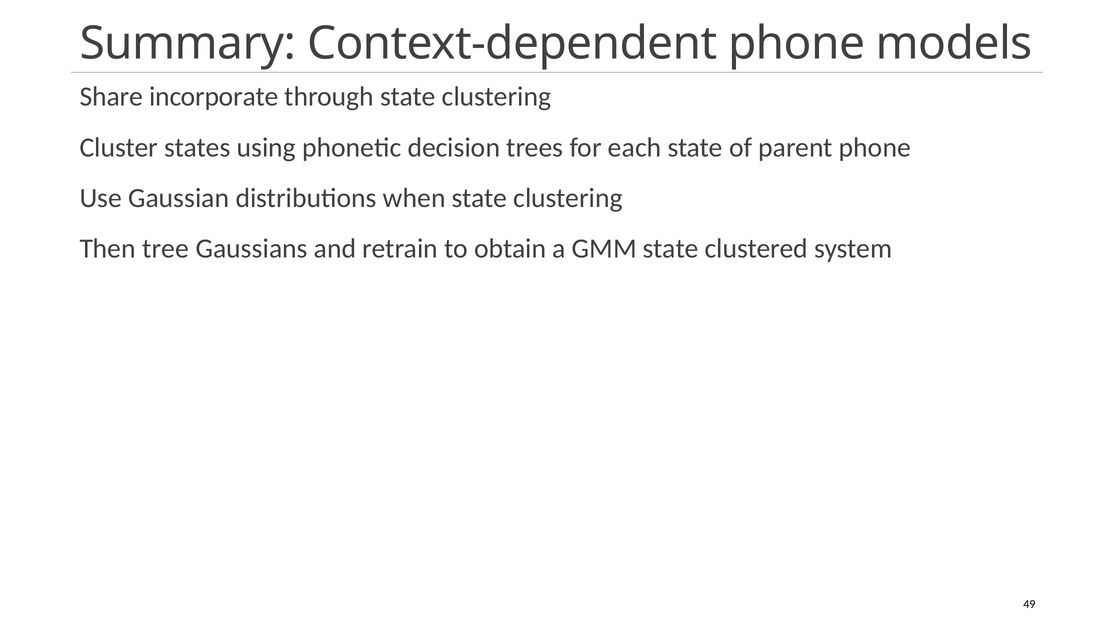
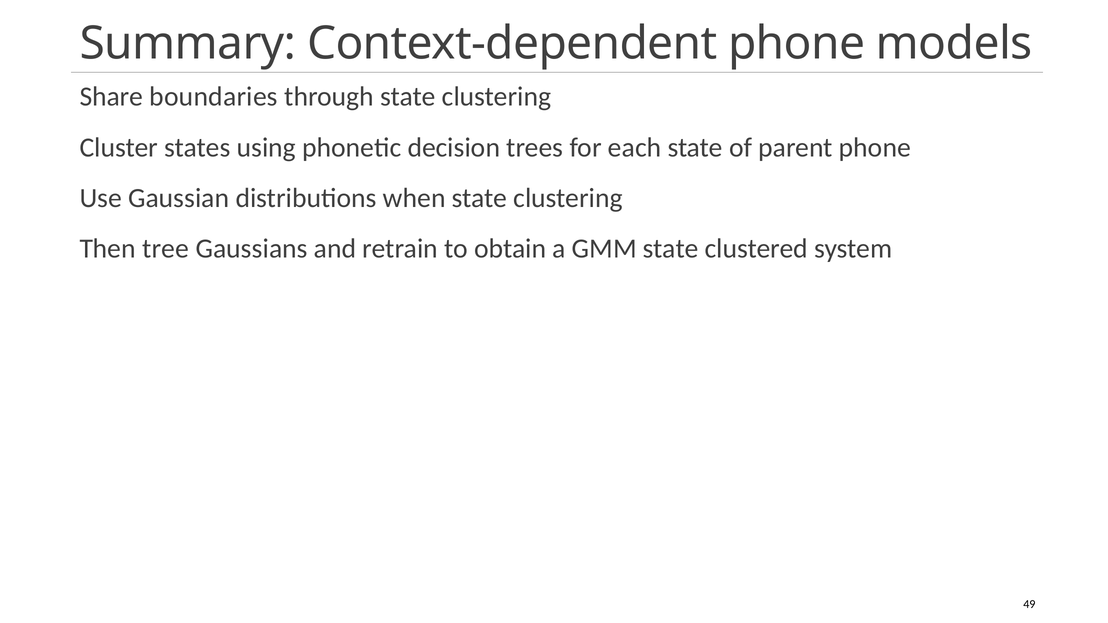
incorporate: incorporate -> boundaries
